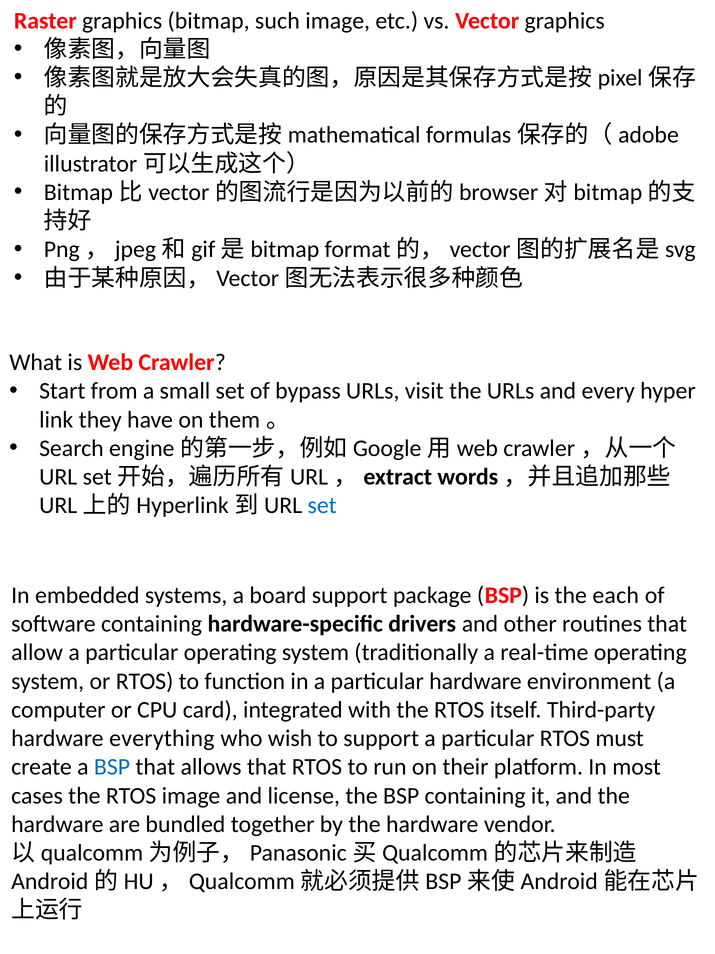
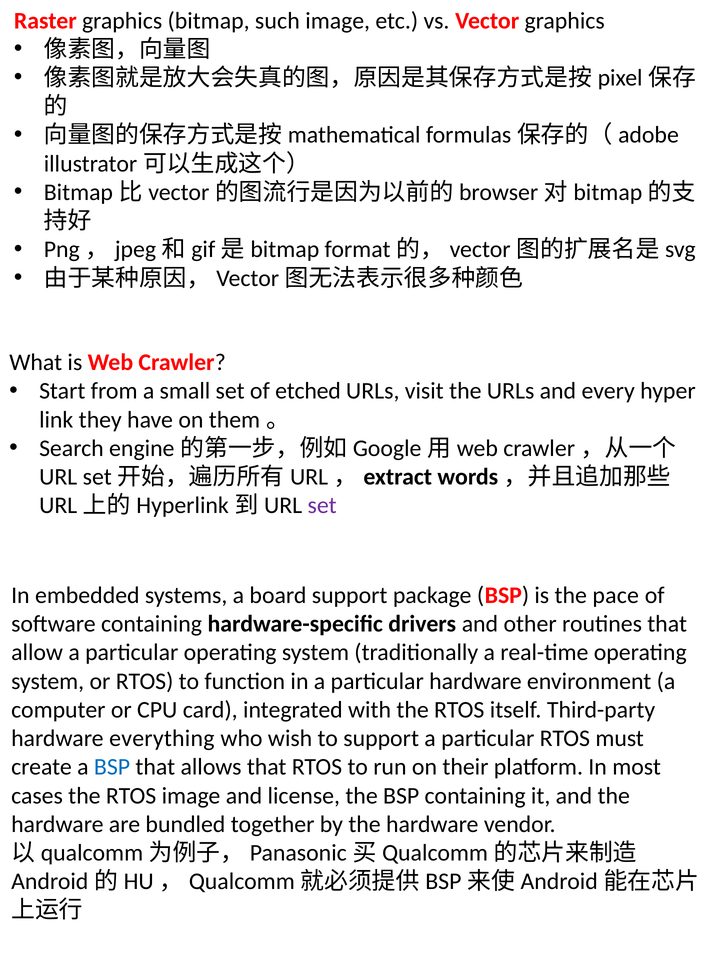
bypass: bypass -> etched
set at (322, 505) colour: blue -> purple
each: each -> pace
